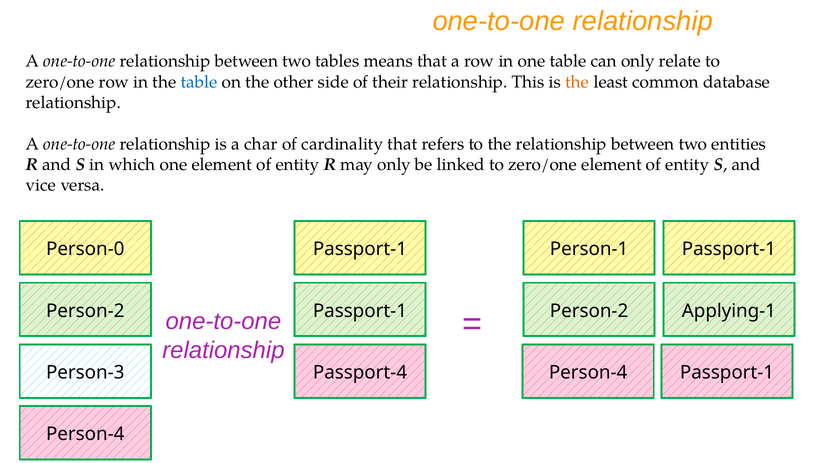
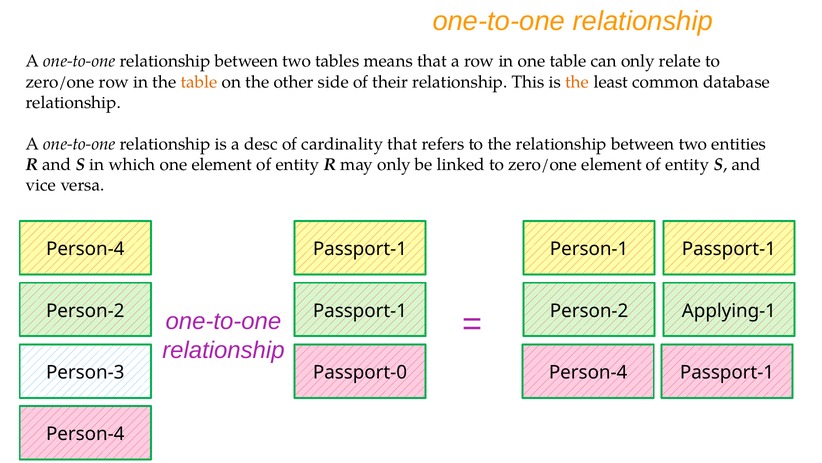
table at (199, 82) colour: blue -> orange
char: char -> desc
Person-0 at (85, 249): Person-0 -> Person-4
Passport-4: Passport-4 -> Passport-0
